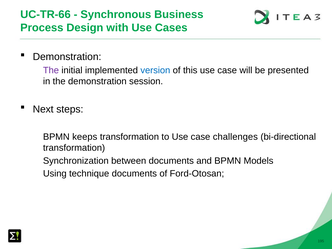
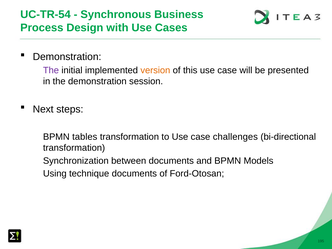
UC-TR-66: UC-TR-66 -> UC-TR-54
version colour: blue -> orange
keeps: keeps -> tables
